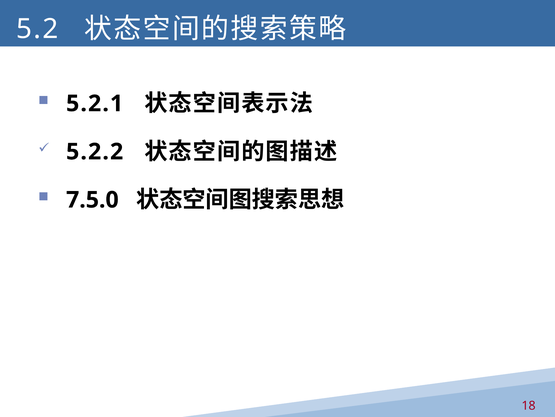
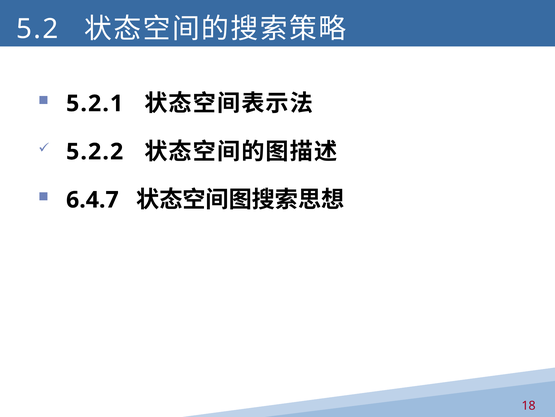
7.5.0: 7.5.0 -> 6.4.7
